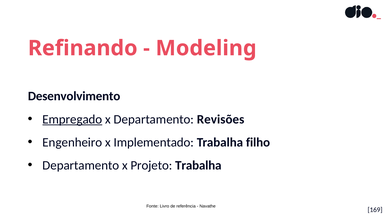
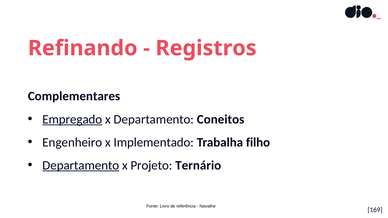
Modeling: Modeling -> Registros
Desenvolvimento: Desenvolvimento -> Complementares
Revisões: Revisões -> Coneitos
Departamento at (81, 166) underline: none -> present
Projeto Trabalha: Trabalha -> Ternário
